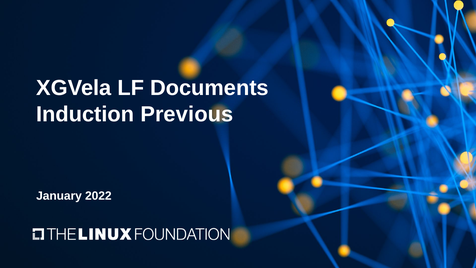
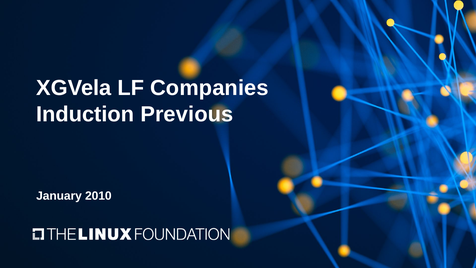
Documents: Documents -> Companies
2022: 2022 -> 2010
